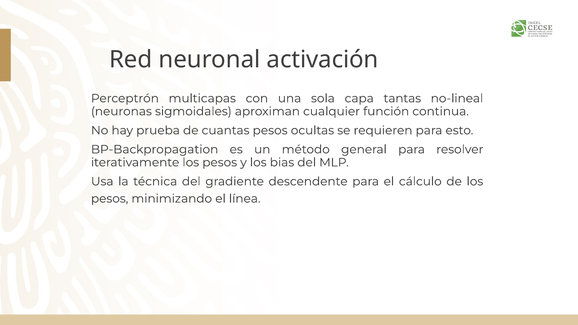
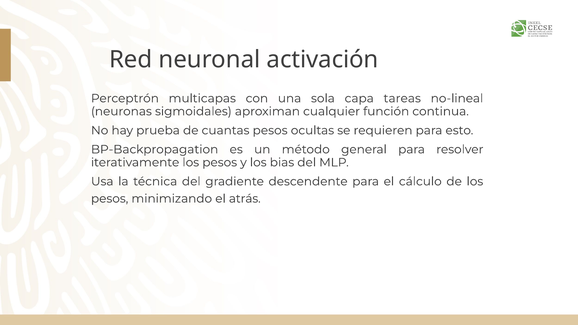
tantas: tantas -> tareas
línea: línea -> atrás
